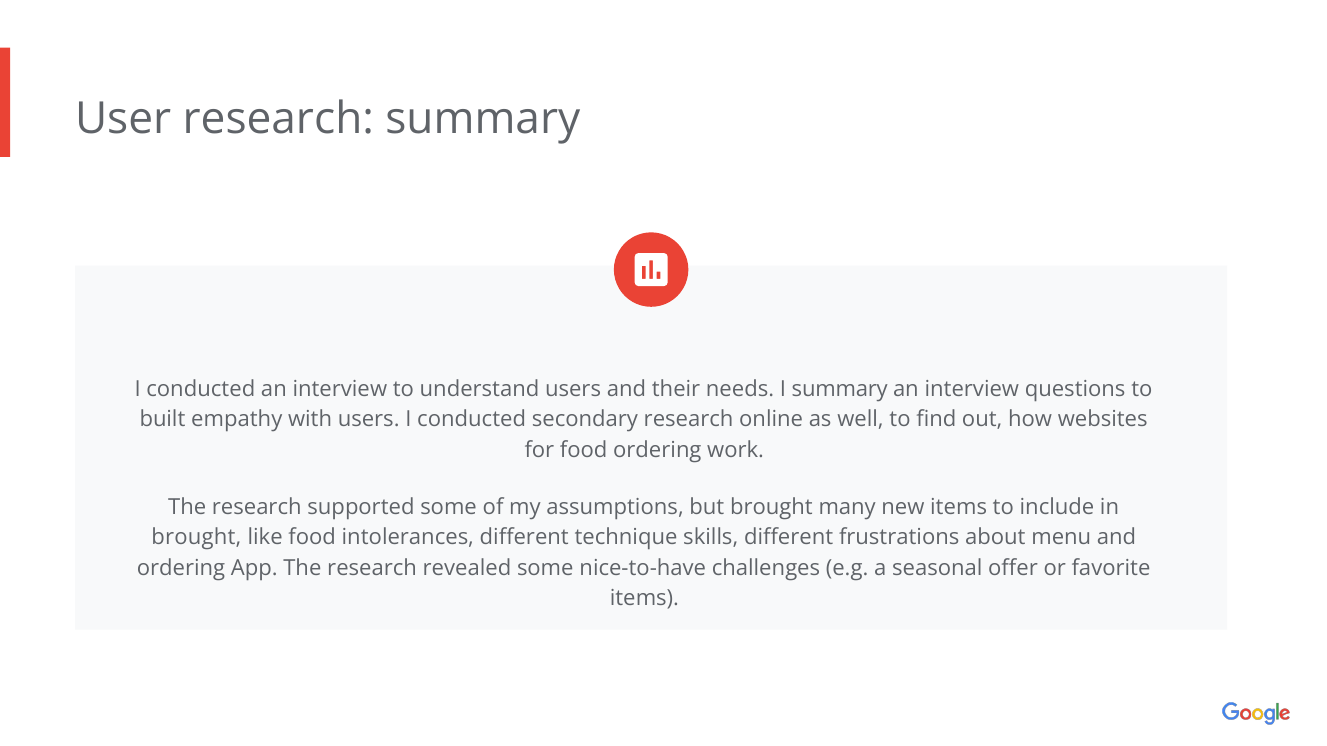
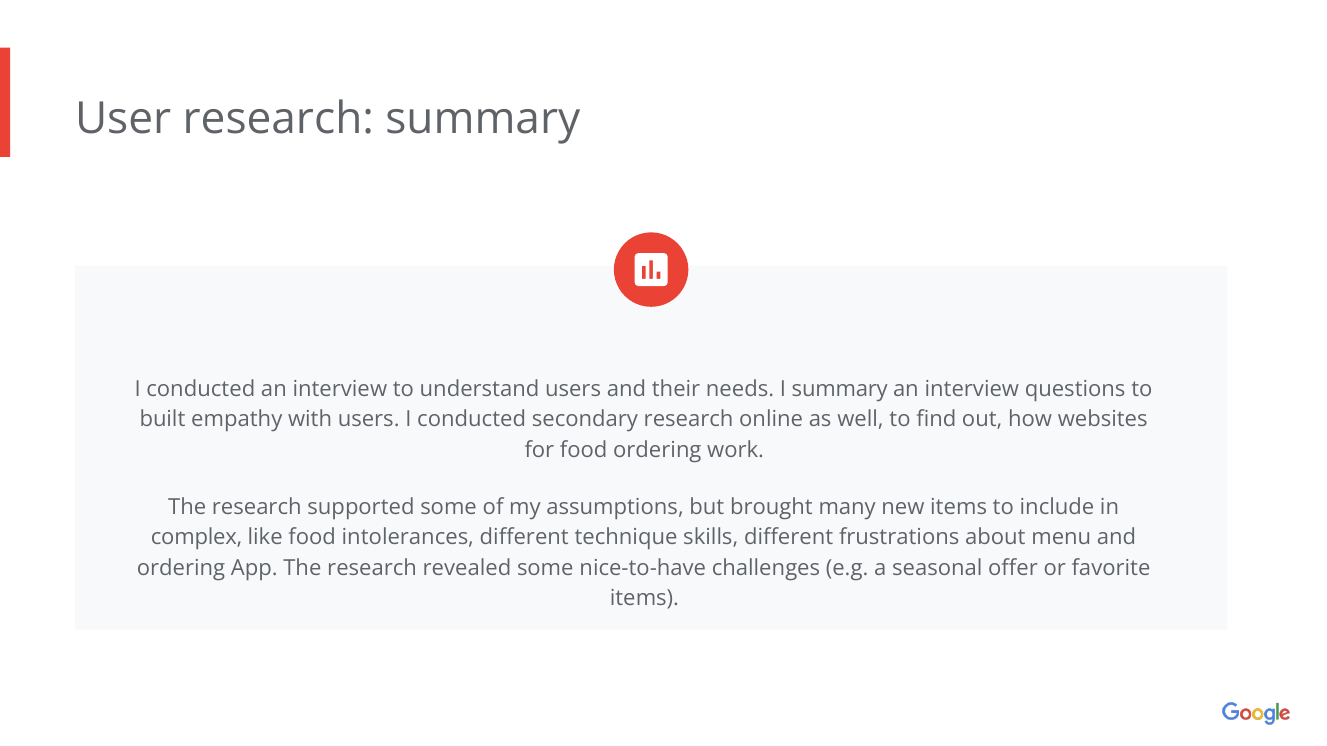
brought at (196, 538): brought -> complex
